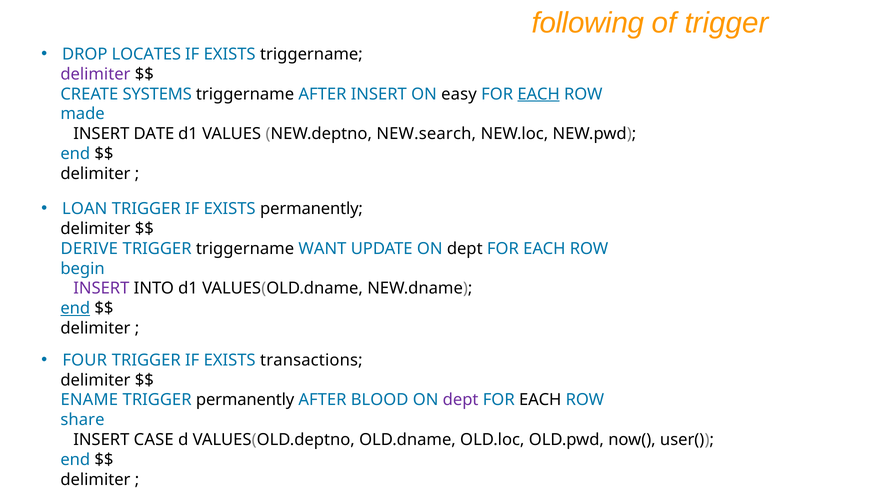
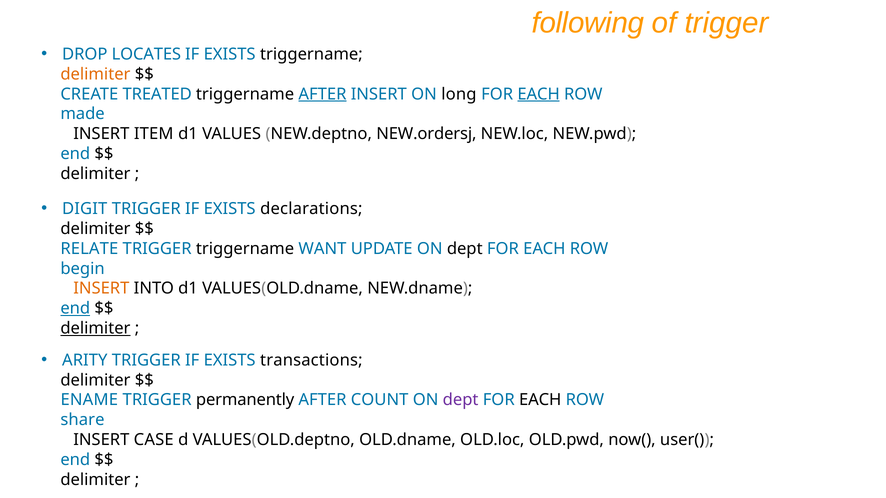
delimiter at (95, 74) colour: purple -> orange
SYSTEMS: SYSTEMS -> TREATED
AFTER at (322, 94) underline: none -> present
easy: easy -> long
DATE: DATE -> ITEM
NEW.search: NEW.search -> NEW.ordersj
LOAN: LOAN -> DIGIT
EXISTS permanently: permanently -> declarations
DERIVE: DERIVE -> RELATE
INSERT at (101, 289) colour: purple -> orange
delimiter at (95, 329) underline: none -> present
FOUR: FOUR -> ARITY
BLOOD: BLOOD -> COUNT
